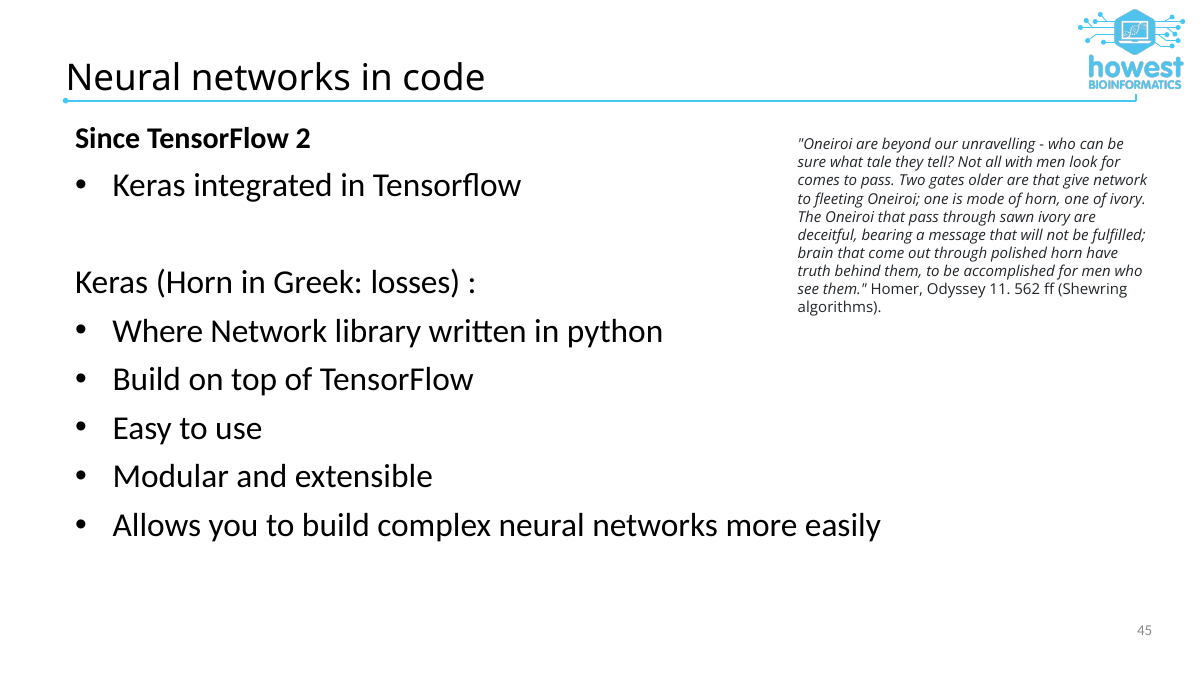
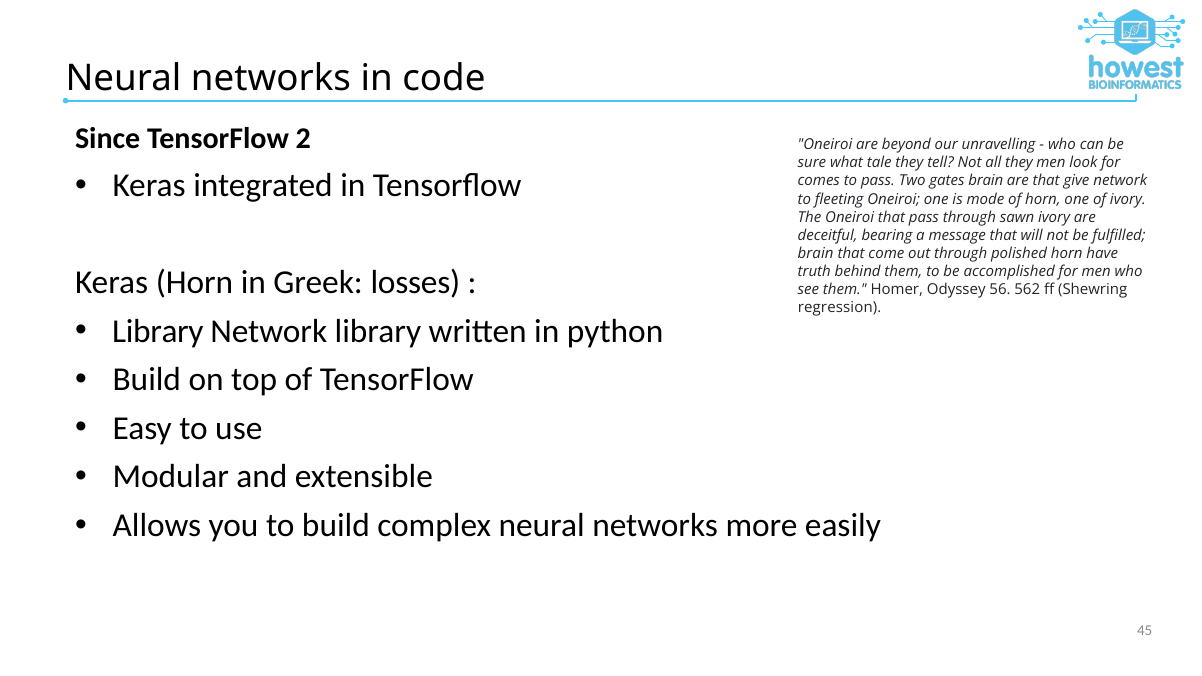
all with: with -> they
gates older: older -> brain
11: 11 -> 56
algorithms: algorithms -> regression
Where at (158, 331): Where -> Library
